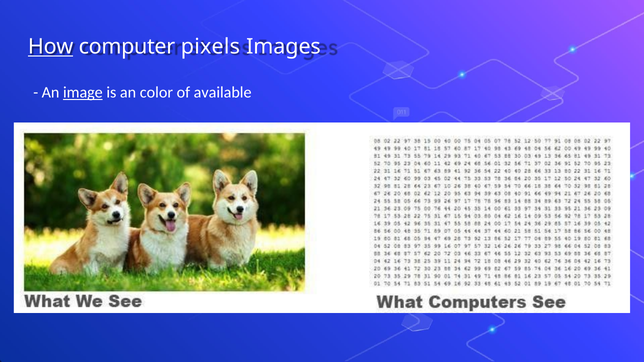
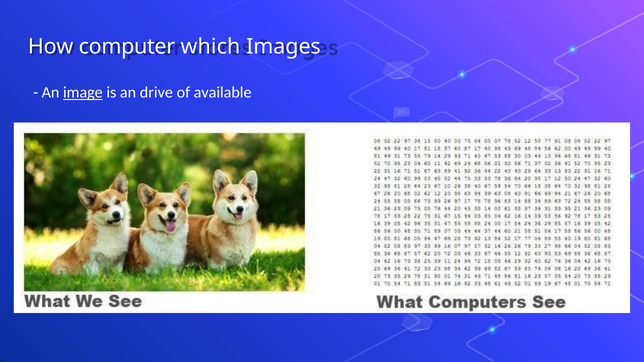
How underline: present -> none
pixels: pixels -> which
color: color -> drive
